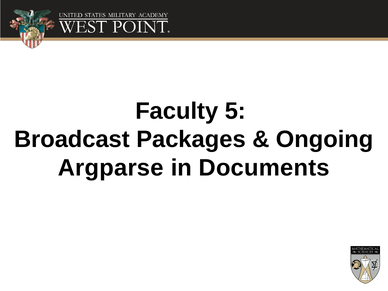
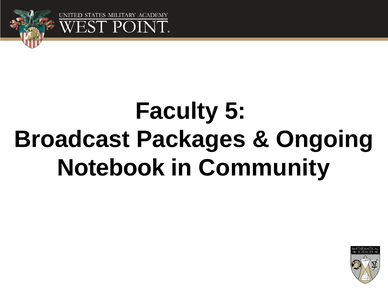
Argparse: Argparse -> Notebook
Documents: Documents -> Community
